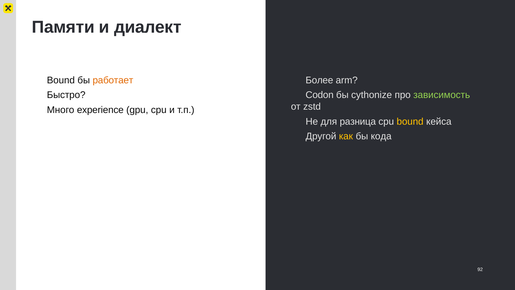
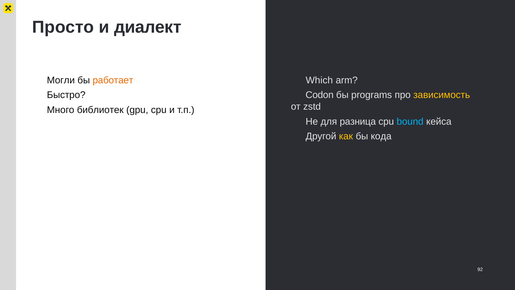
Памяти: Памяти -> Просто
Bound at (61, 80): Bound -> Могли
Более: Более -> Which
cythonize: cythonize -> programs
зависимость colour: light green -> yellow
experience: experience -> библиотек
bound at (410, 121) colour: yellow -> light blue
